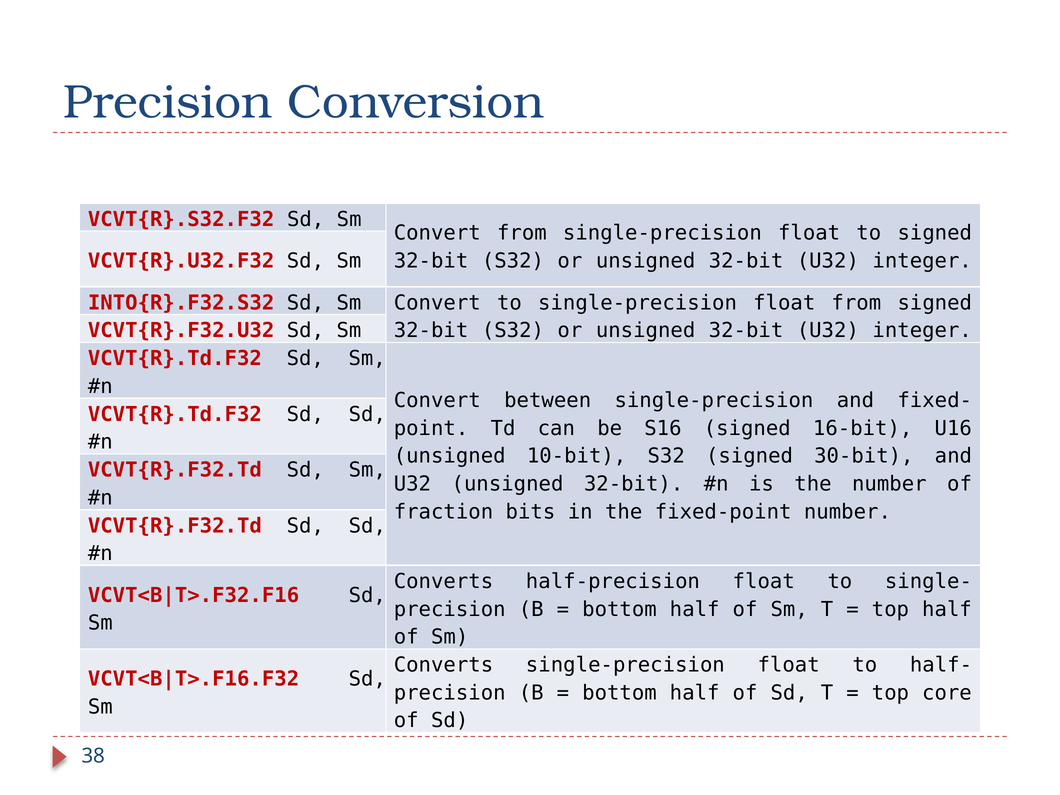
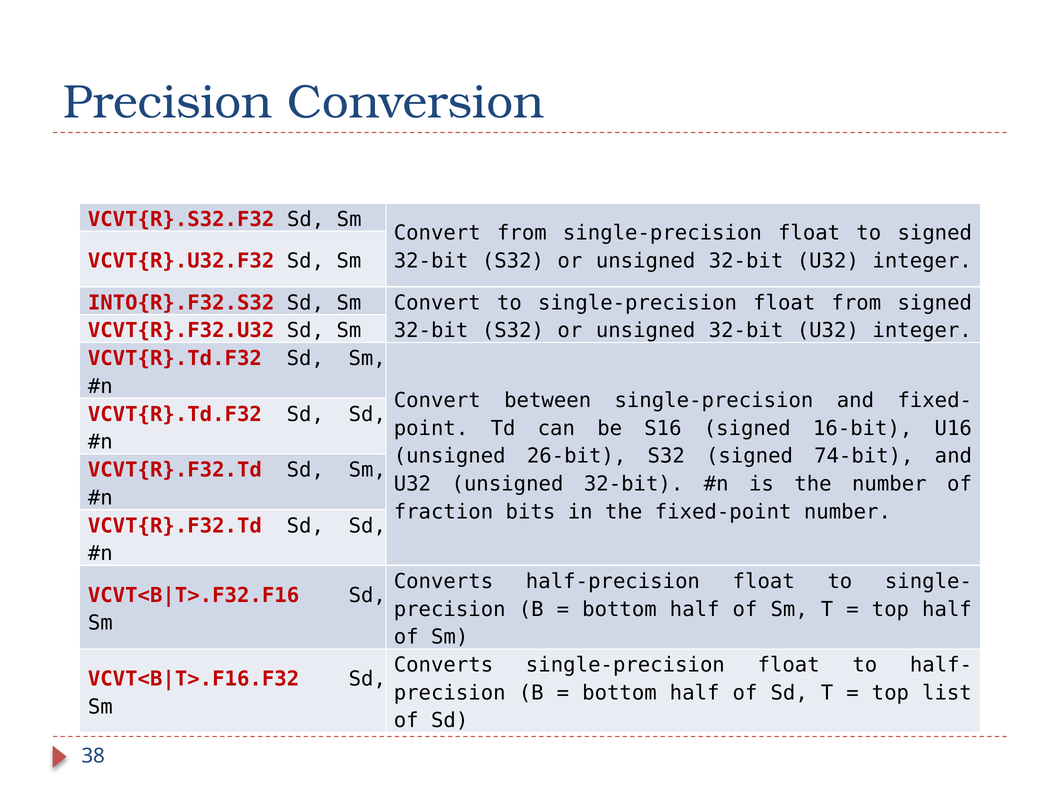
10-bit: 10-bit -> 26-bit
30-bit: 30-bit -> 74-bit
core: core -> list
